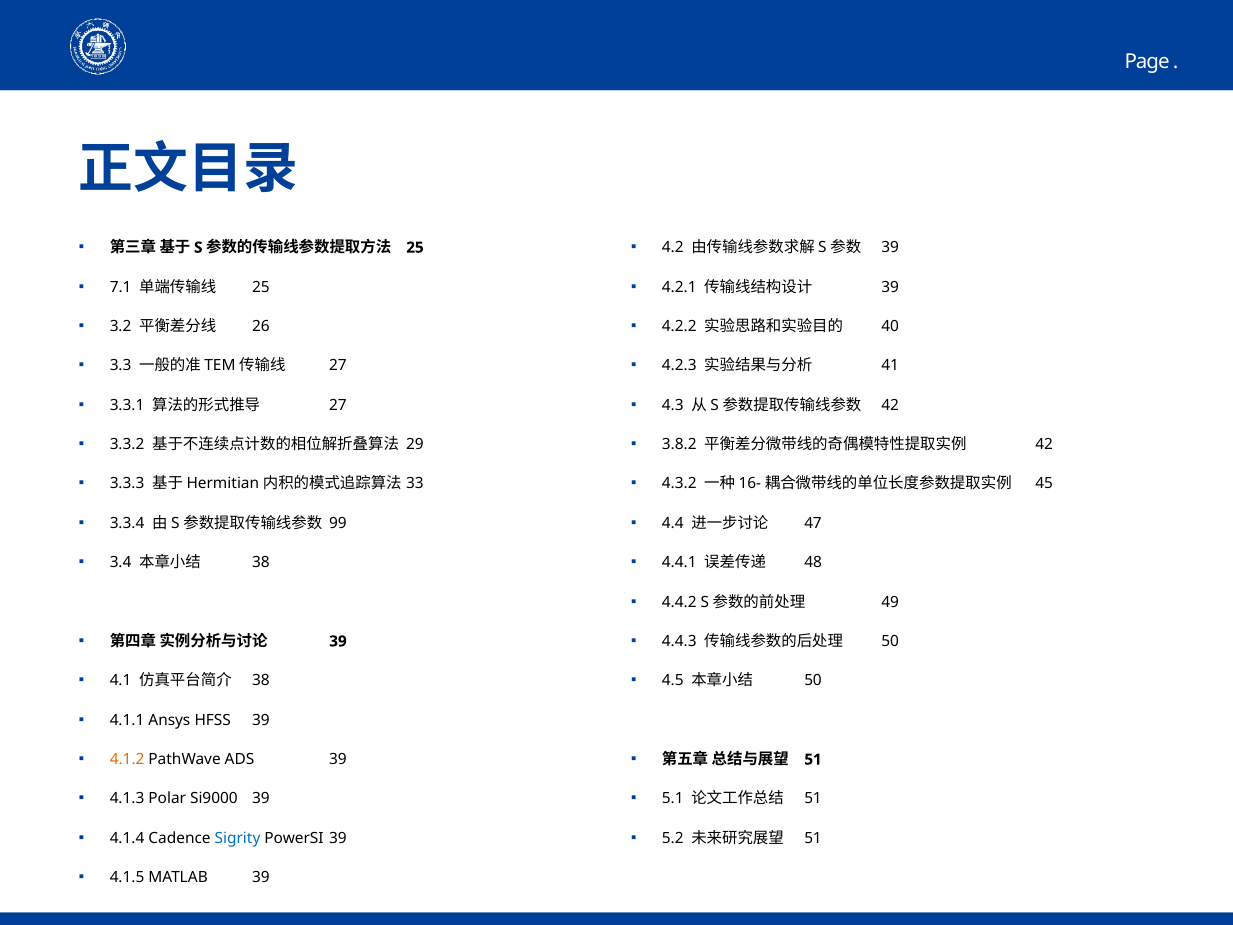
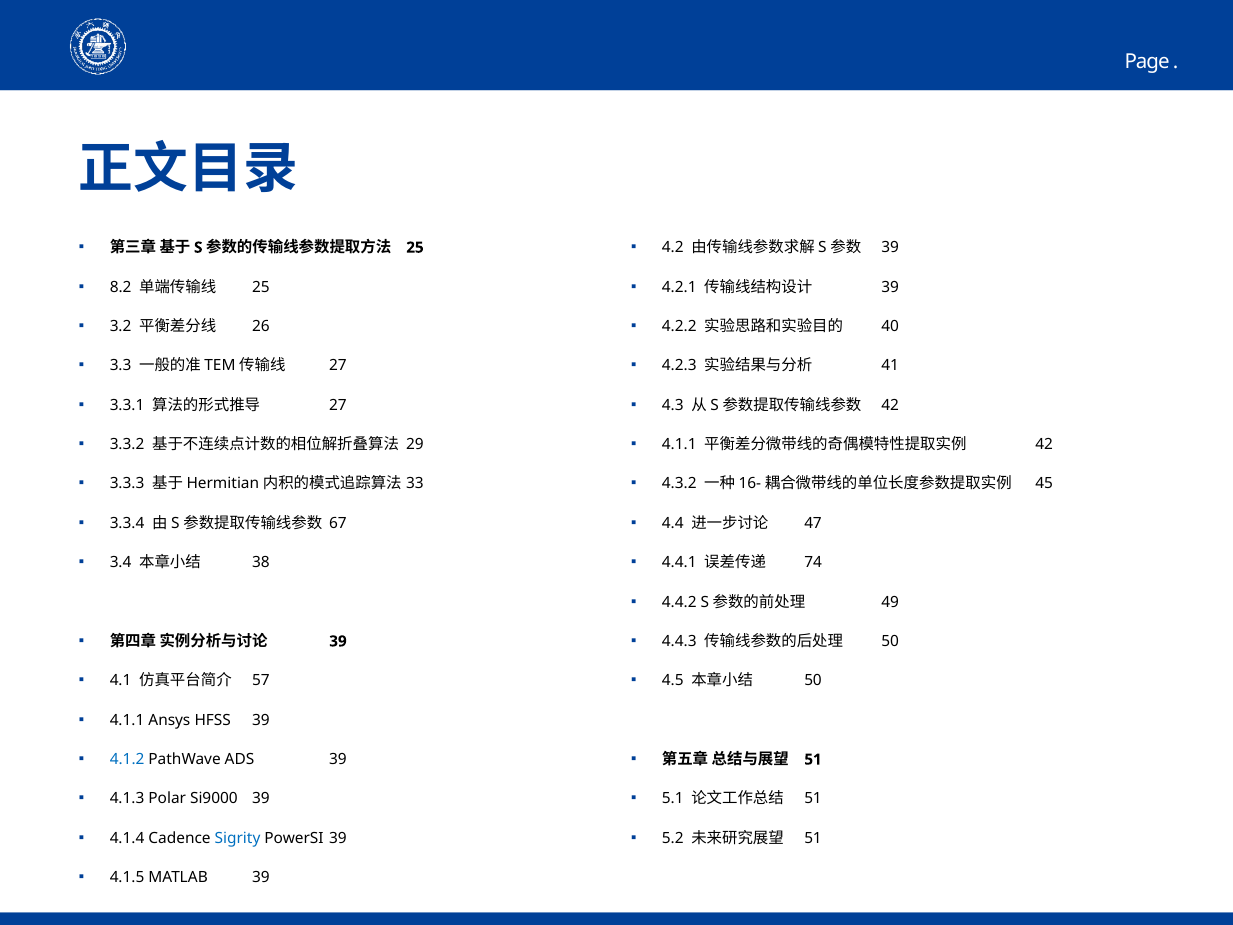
7.1: 7.1 -> 8.2
3.8.2 at (679, 444): 3.8.2 -> 4.1.1
99: 99 -> 67
48: 48 -> 74
38 at (261, 681): 38 -> 57
4.1.2 colour: orange -> blue
